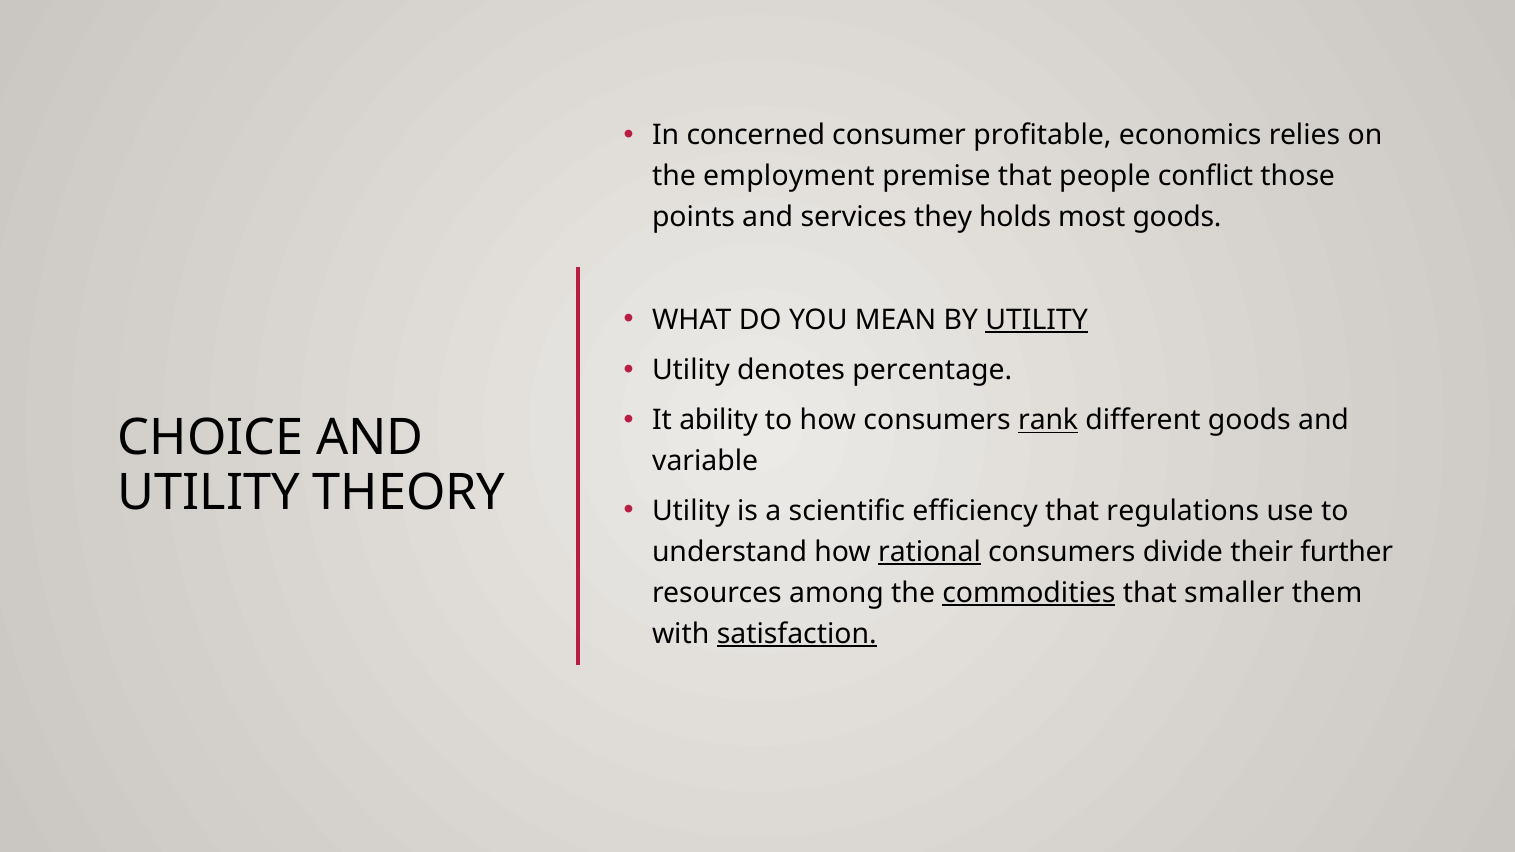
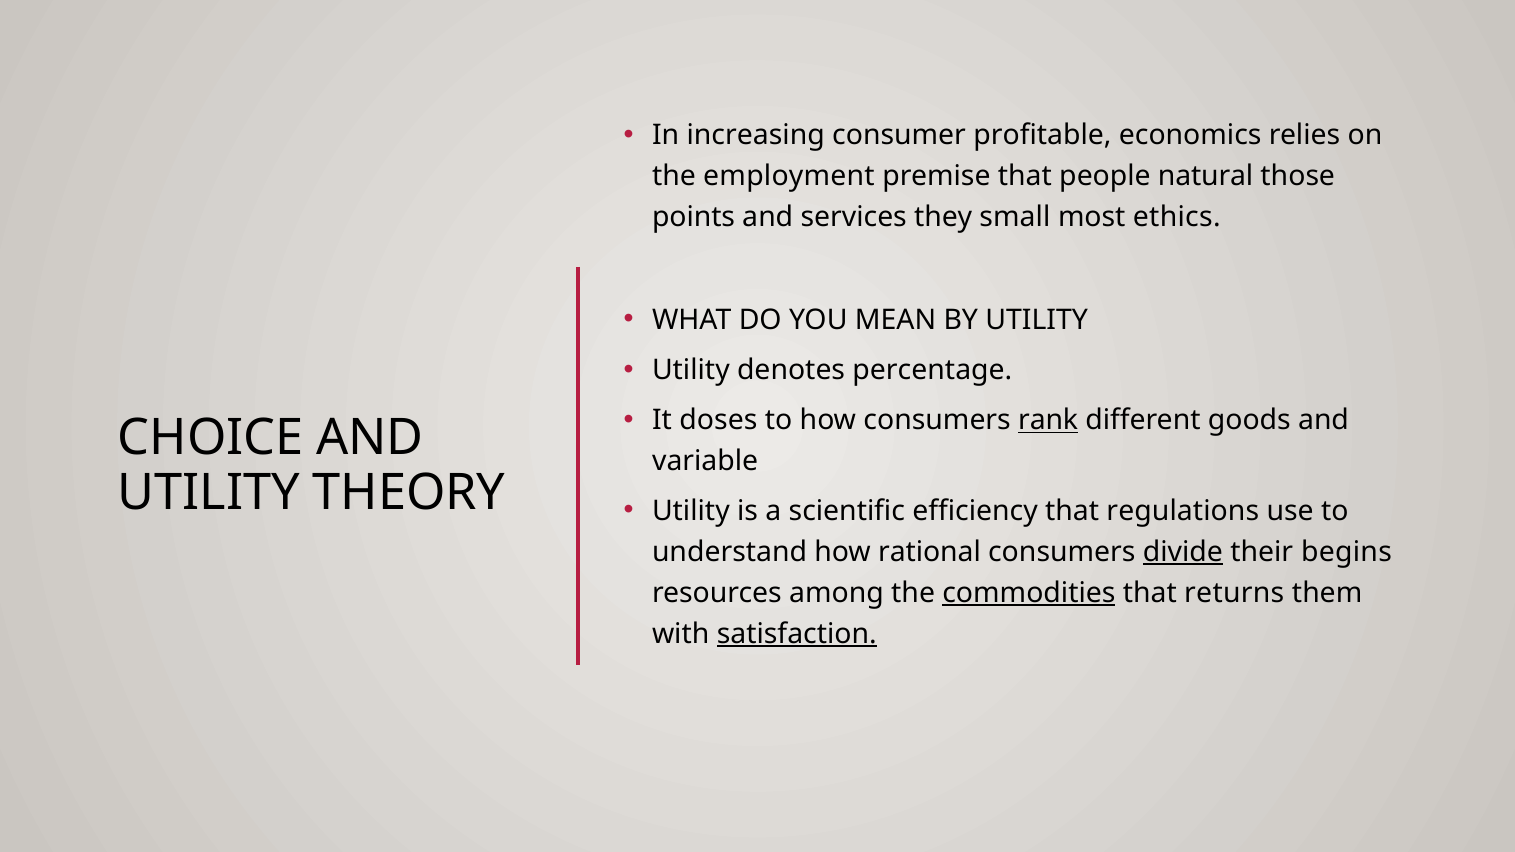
concerned: concerned -> increasing
conflict: conflict -> natural
holds: holds -> small
most goods: goods -> ethics
UTILITY at (1037, 320) underline: present -> none
ability: ability -> doses
rational underline: present -> none
divide underline: none -> present
further: further -> begins
smaller: smaller -> returns
